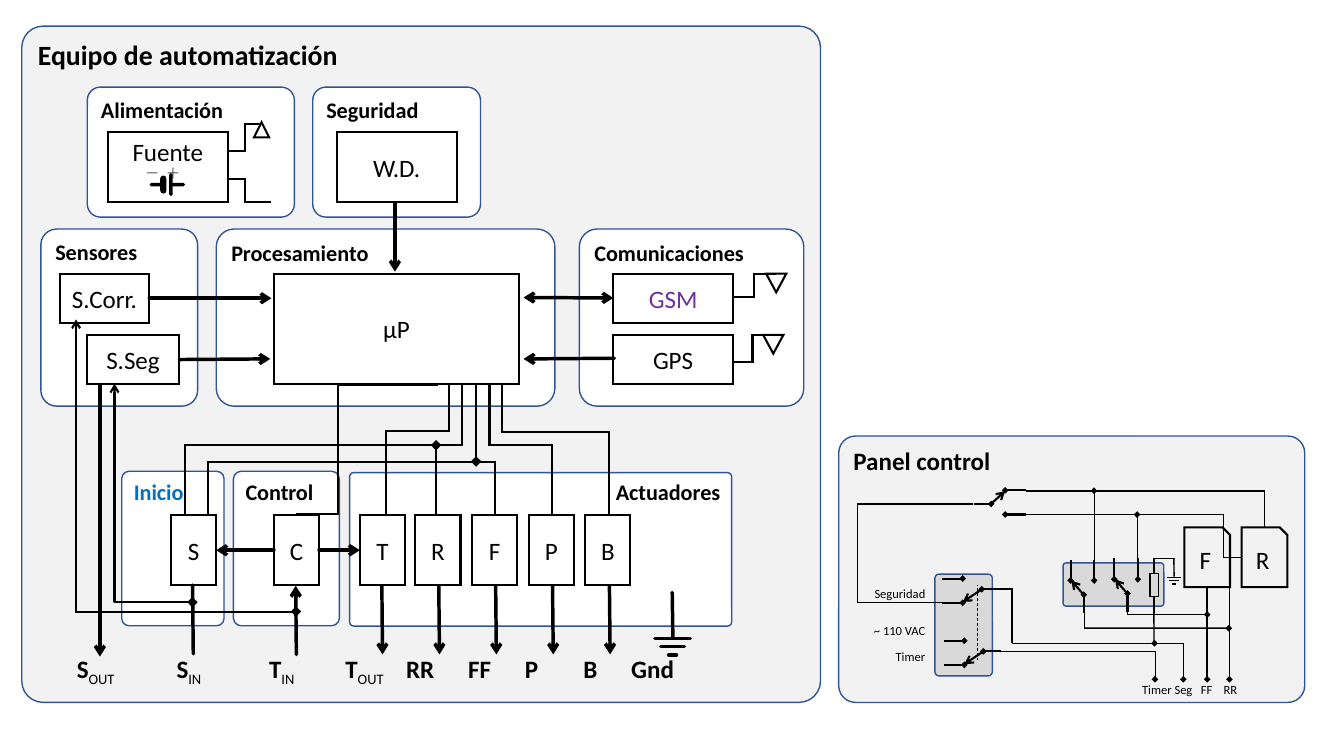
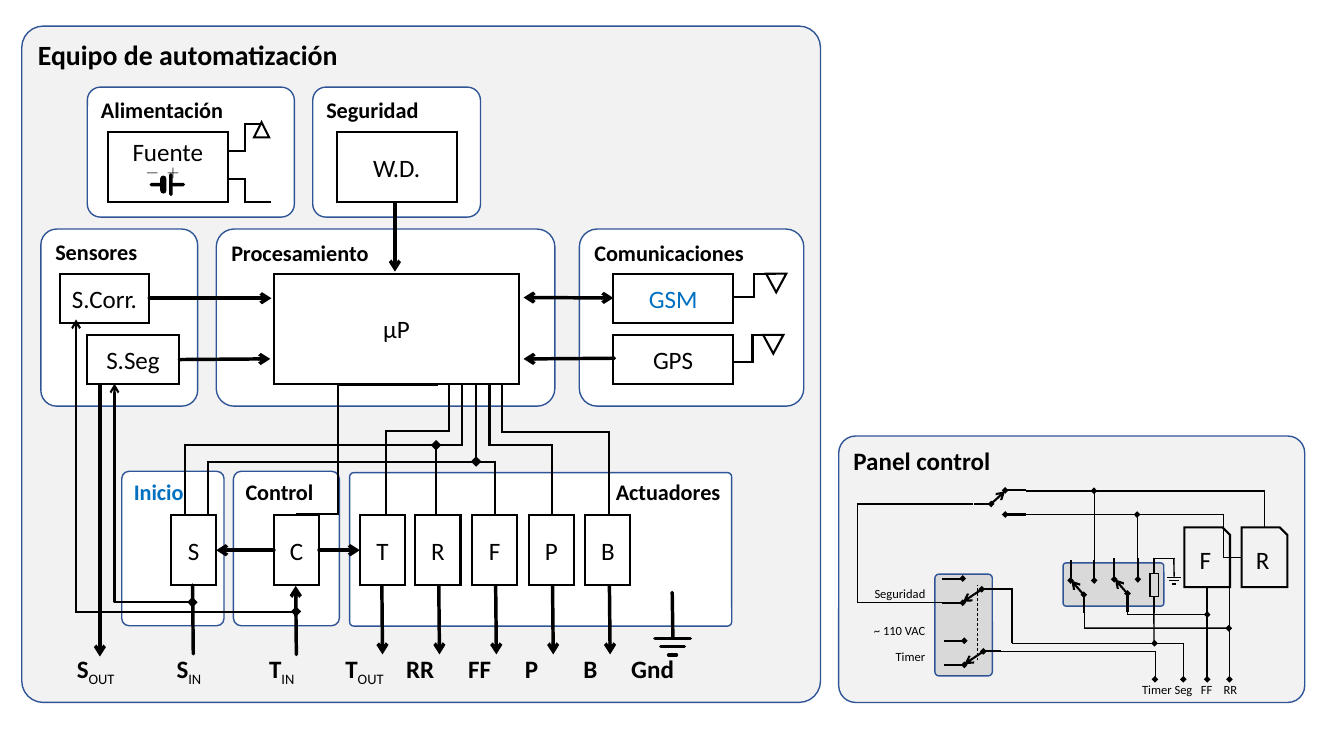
GSM colour: purple -> blue
